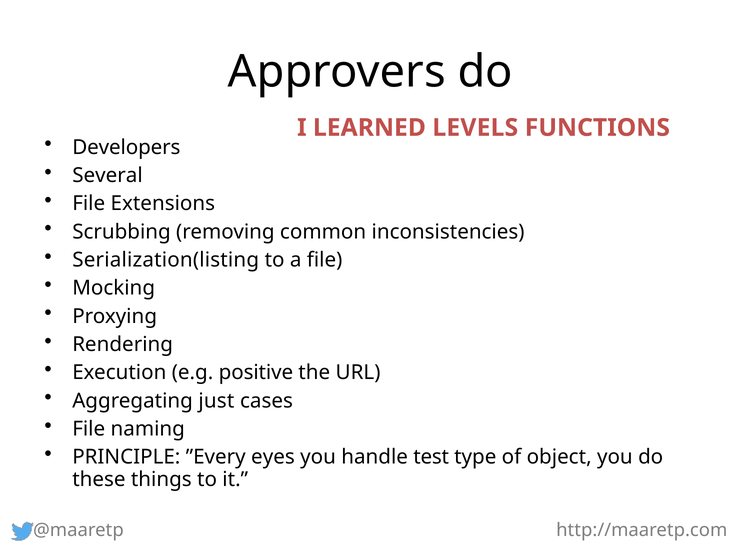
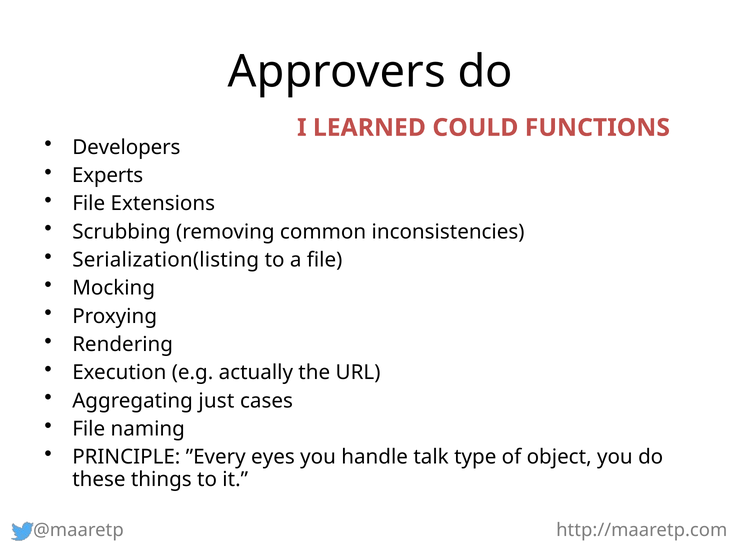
LEVELS: LEVELS -> COULD
Several: Several -> Experts
positive: positive -> actually
test: test -> talk
